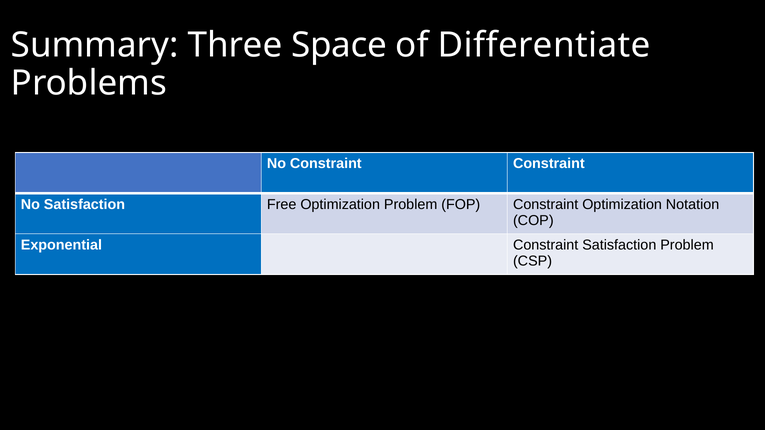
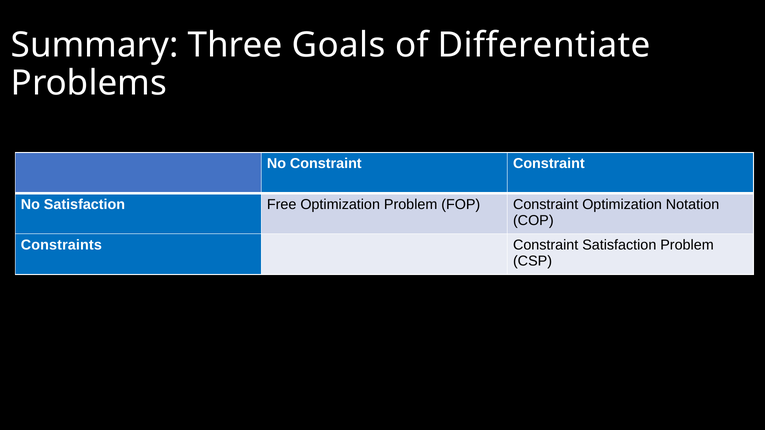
Space: Space -> Goals
Exponential: Exponential -> Constraints
